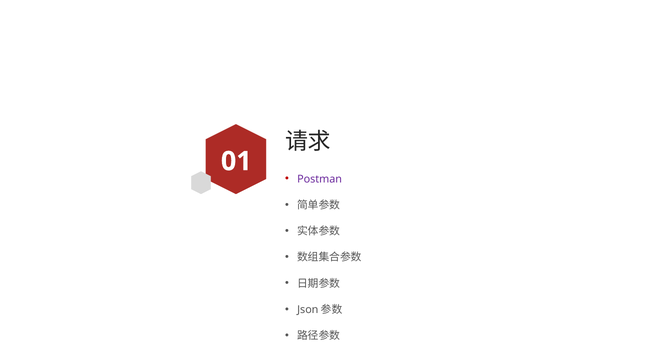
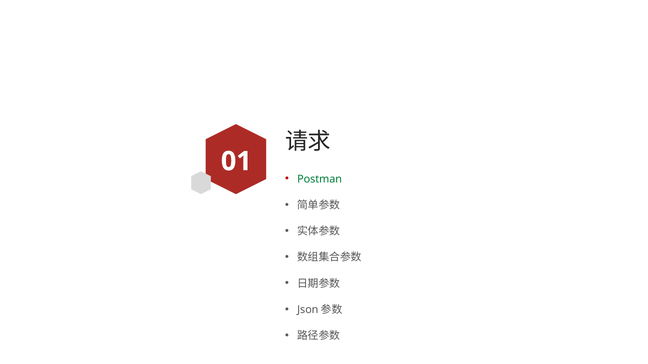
Postman colour: purple -> green
